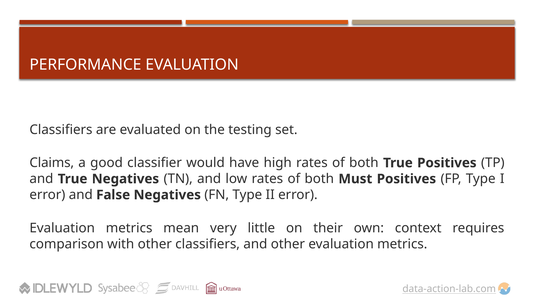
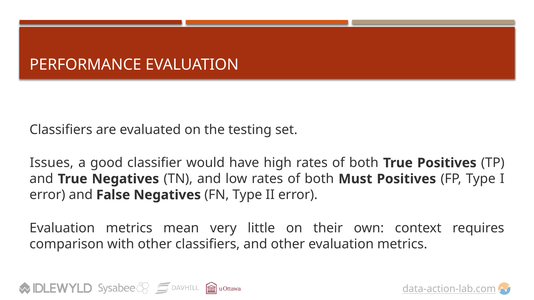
Claims: Claims -> Issues
